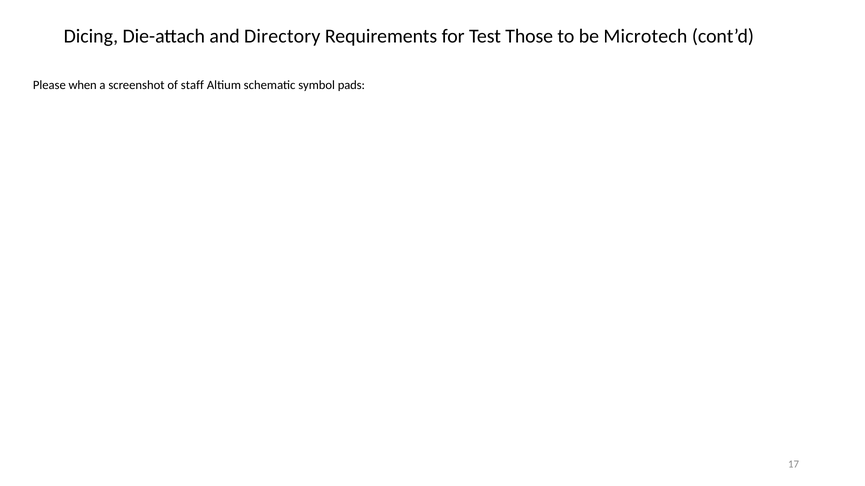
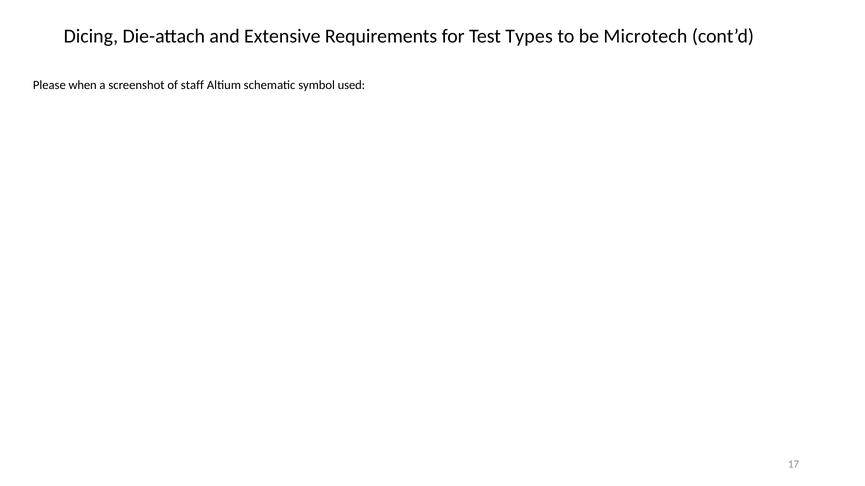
Directory: Directory -> Extensive
Those: Those -> Types
pads: pads -> used
